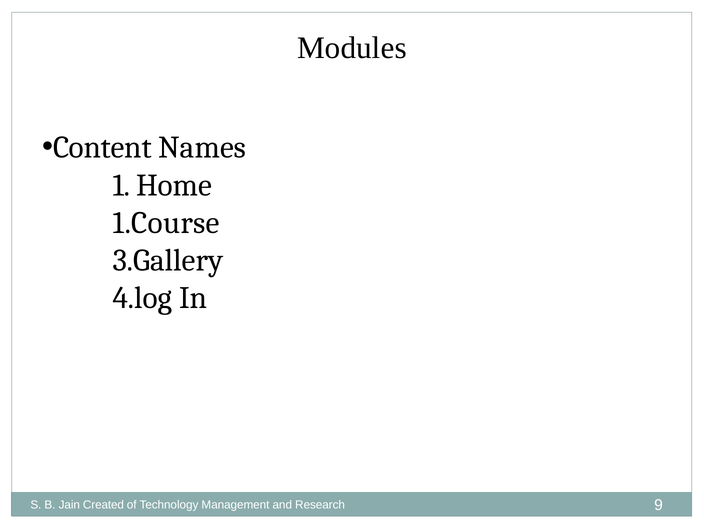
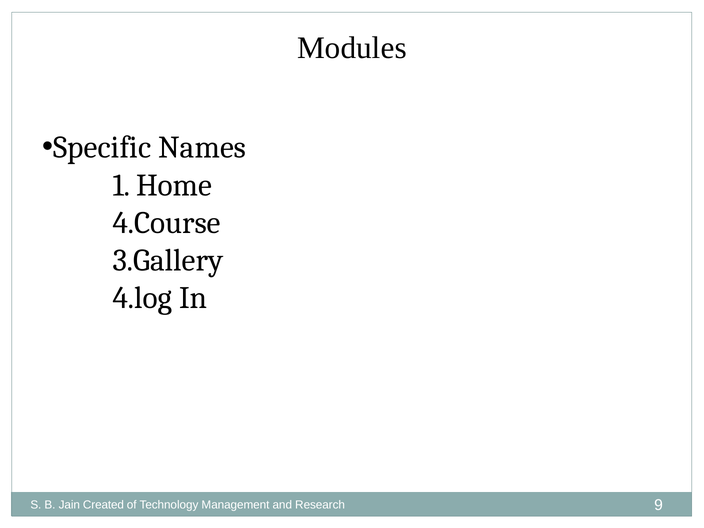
Content: Content -> Specific
1.Course: 1.Course -> 4.Course
